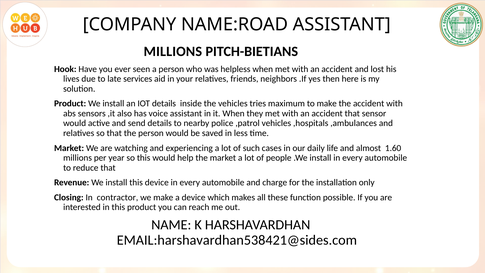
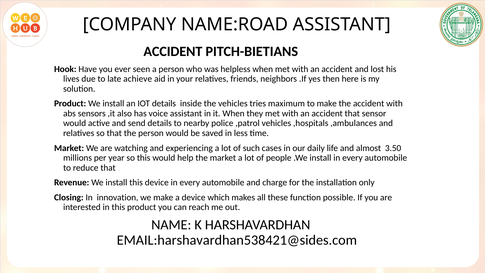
MILLIONS at (173, 51): MILLIONS -> ACCIDENT
services: services -> achieve
1.60: 1.60 -> 3.50
contractor: contractor -> innovation
